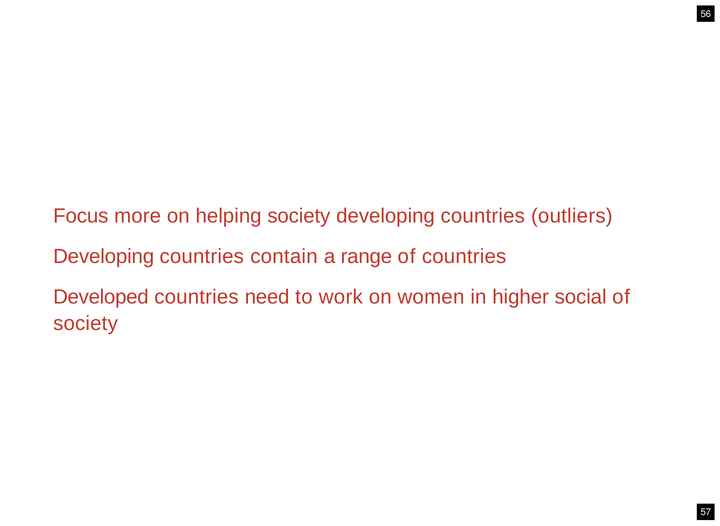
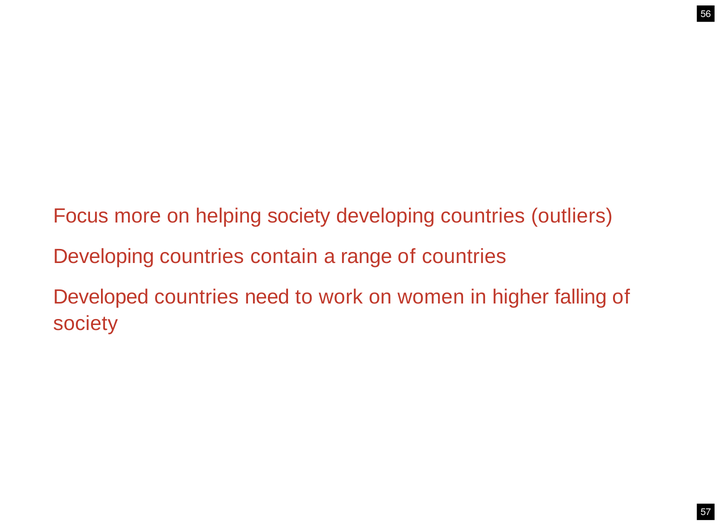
social: social -> falling
